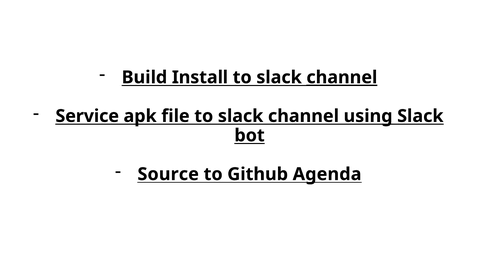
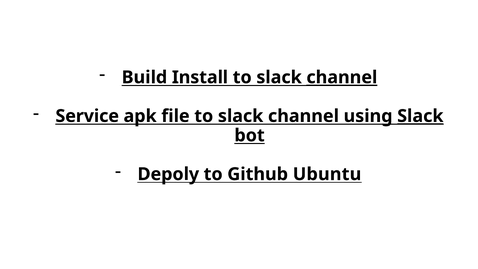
Slack at (420, 116) underline: none -> present
Source: Source -> Depoly
Agenda: Agenda -> Ubuntu
